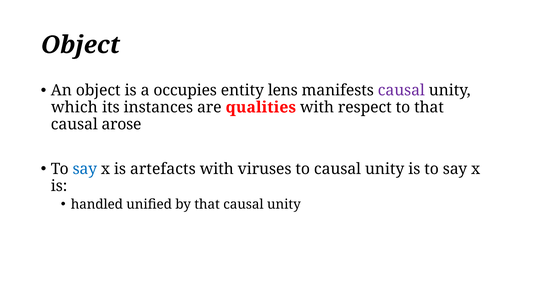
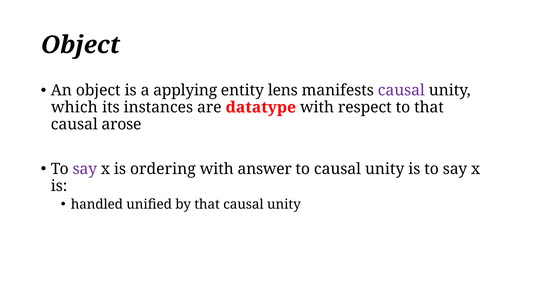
occupies: occupies -> applying
qualities: qualities -> datatype
say at (85, 169) colour: blue -> purple
artefacts: artefacts -> ordering
viruses: viruses -> answer
